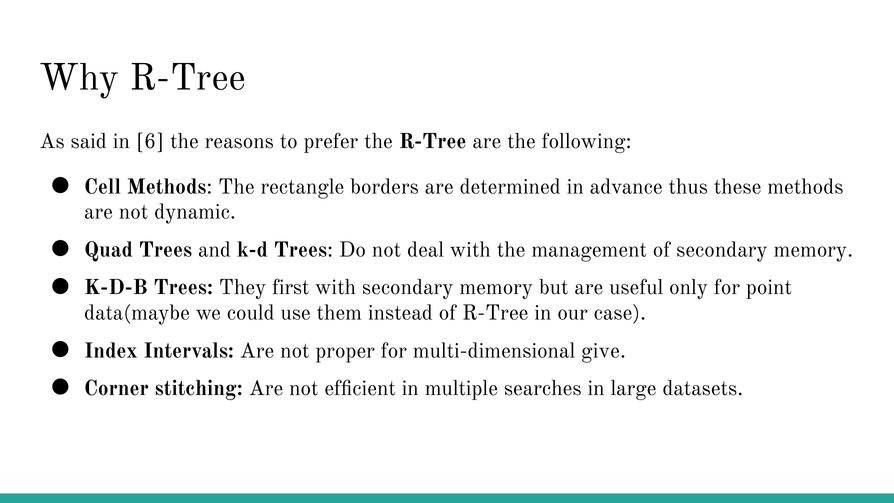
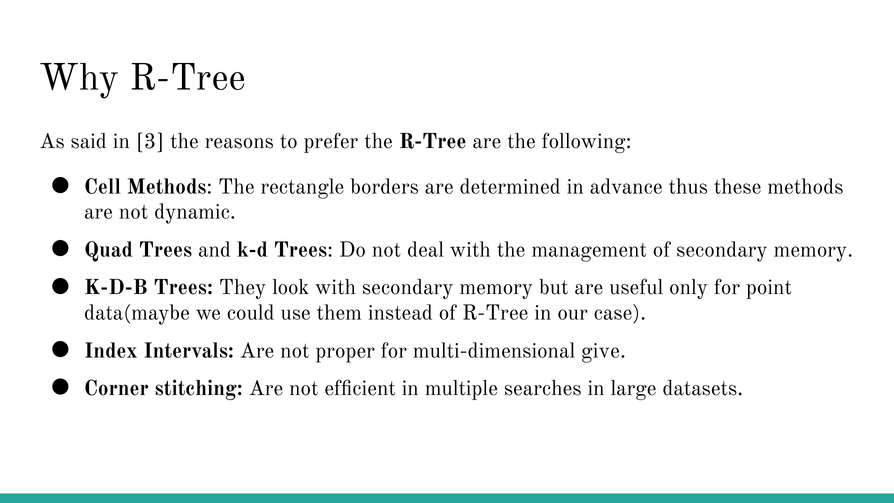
6: 6 -> 3
first: first -> look
